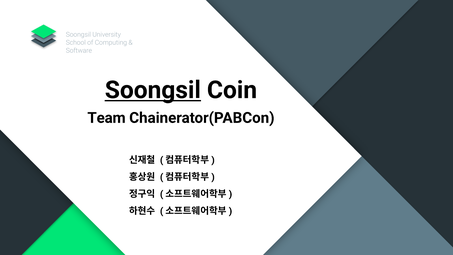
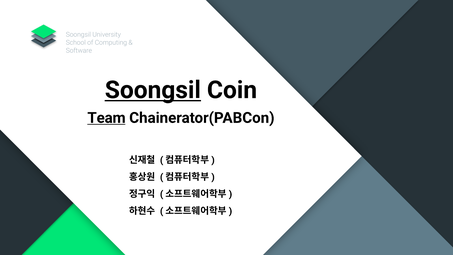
Team underline: none -> present
